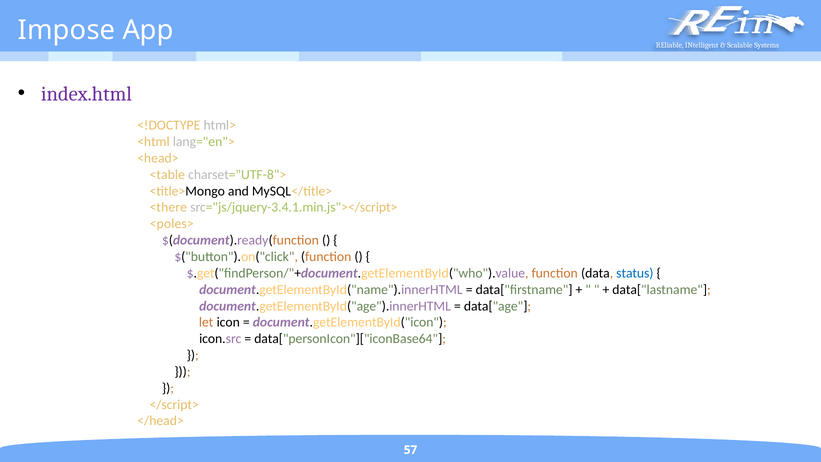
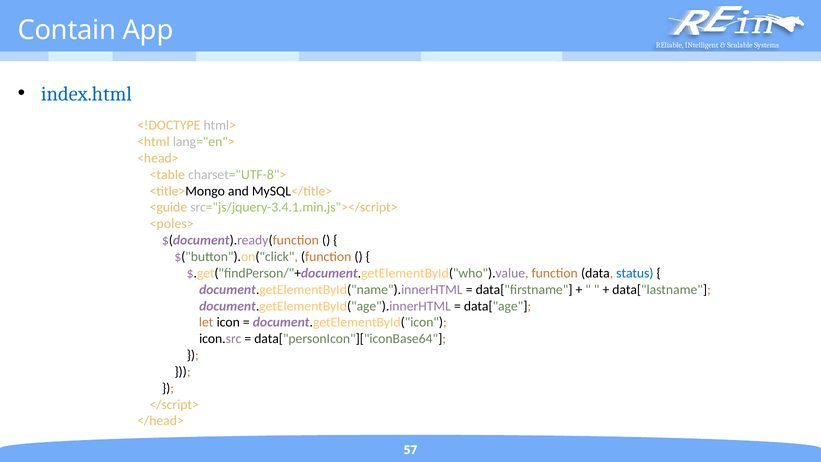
Impose: Impose -> Contain
index.html colour: purple -> blue
<there: <there -> <guide
